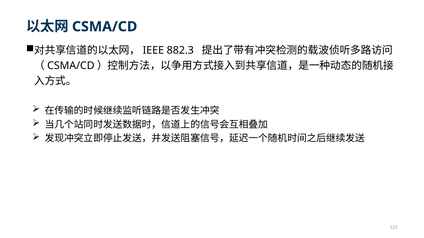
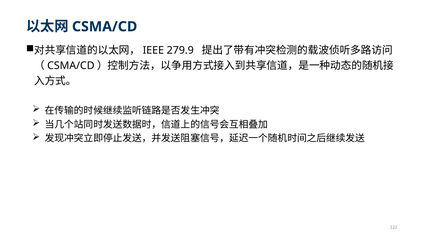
882.3: 882.3 -> 279.9
